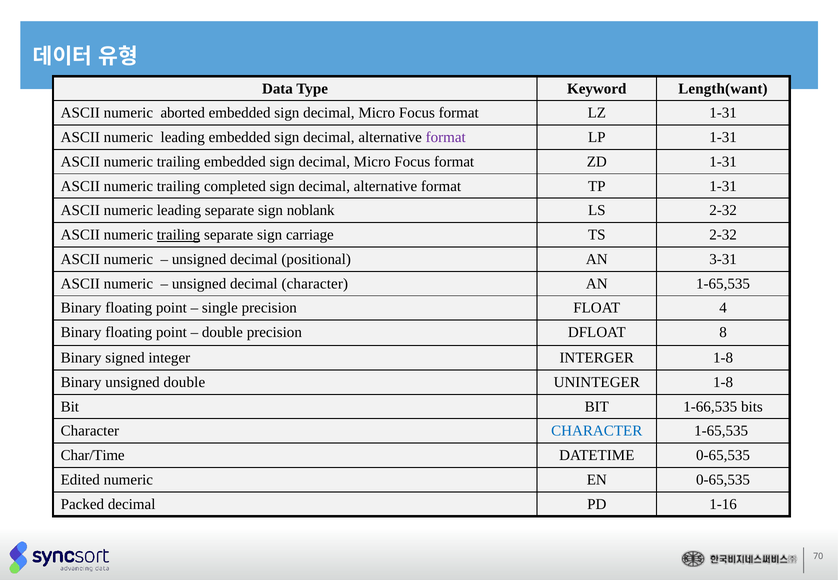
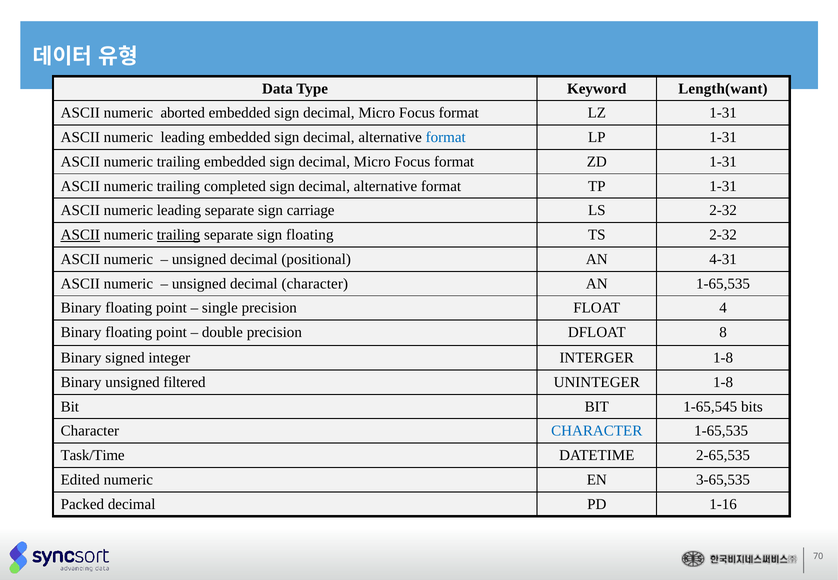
format at (446, 137) colour: purple -> blue
noblank: noblank -> carriage
ASCII at (80, 235) underline: none -> present
sign carriage: carriage -> floating
3-31: 3-31 -> 4-31
unsigned double: double -> filtered
1-66,535: 1-66,535 -> 1-65,545
Char/Time: Char/Time -> Task/Time
DATETIME 0-65,535: 0-65,535 -> 2-65,535
EN 0-65,535: 0-65,535 -> 3-65,535
